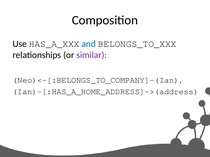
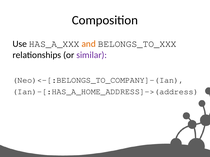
and colour: blue -> orange
